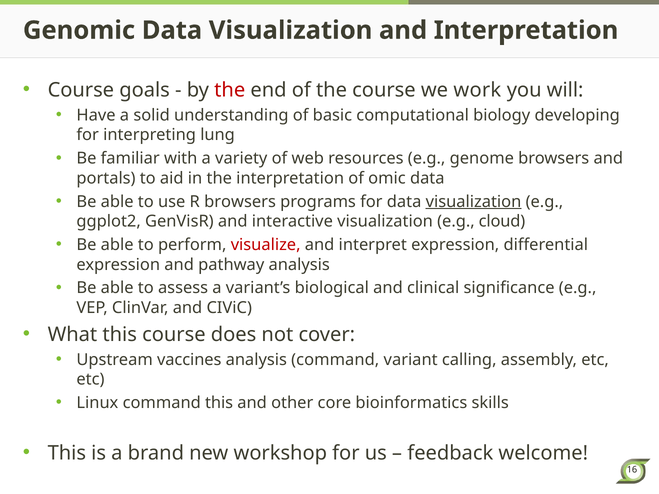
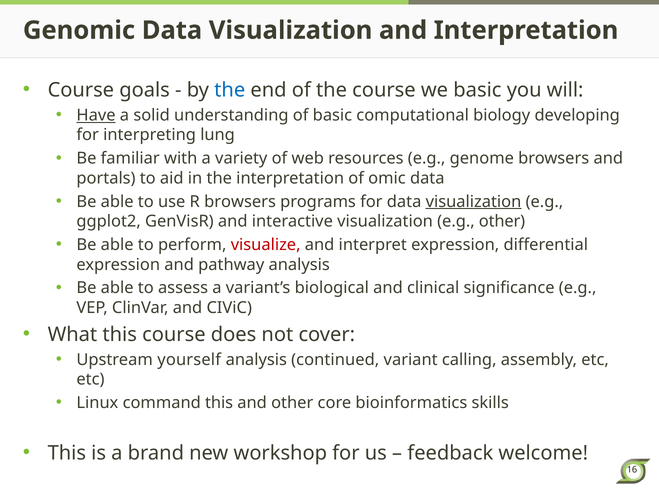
the at (230, 90) colour: red -> blue
we work: work -> basic
Have underline: none -> present
e.g cloud: cloud -> other
vaccines: vaccines -> yourself
analysis command: command -> continued
